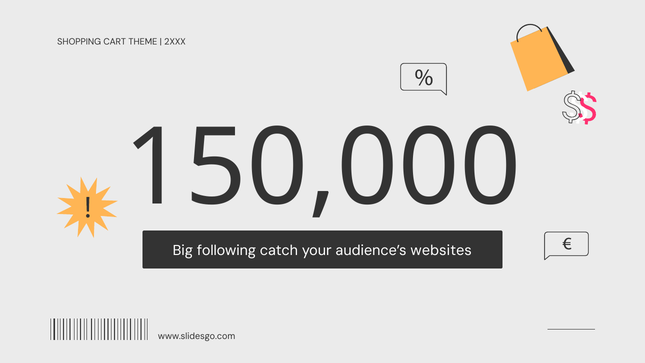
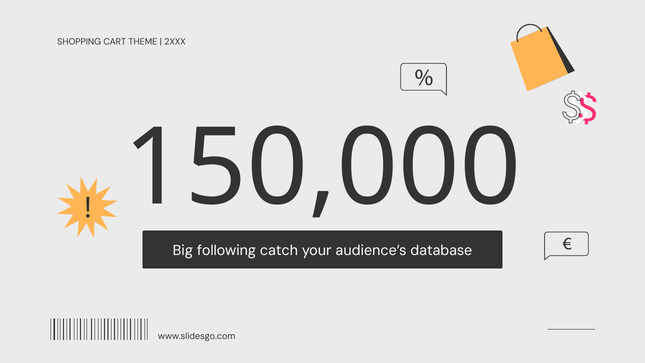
websites: websites -> database
